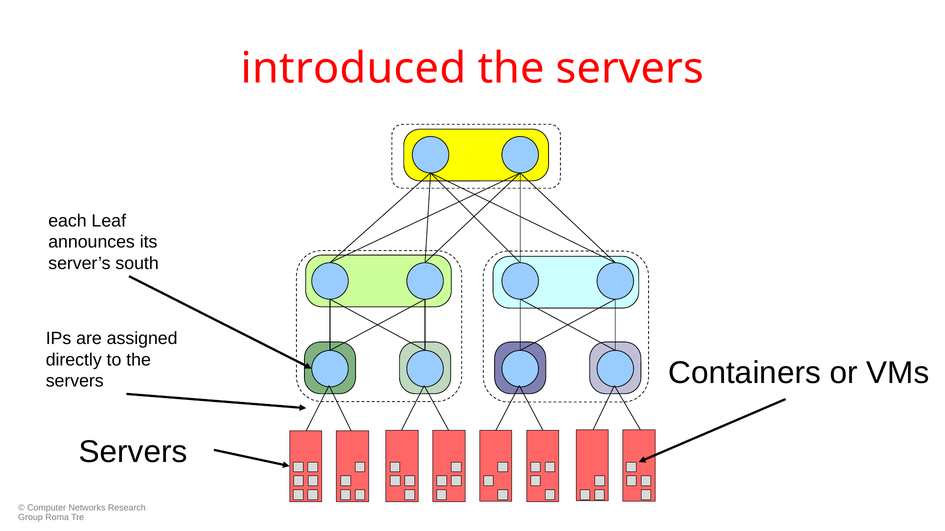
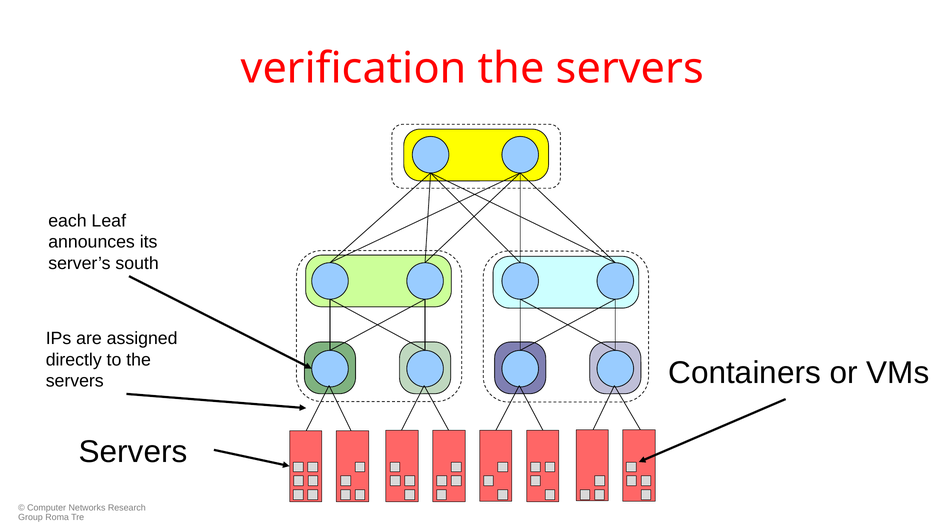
introduced: introduced -> verification
